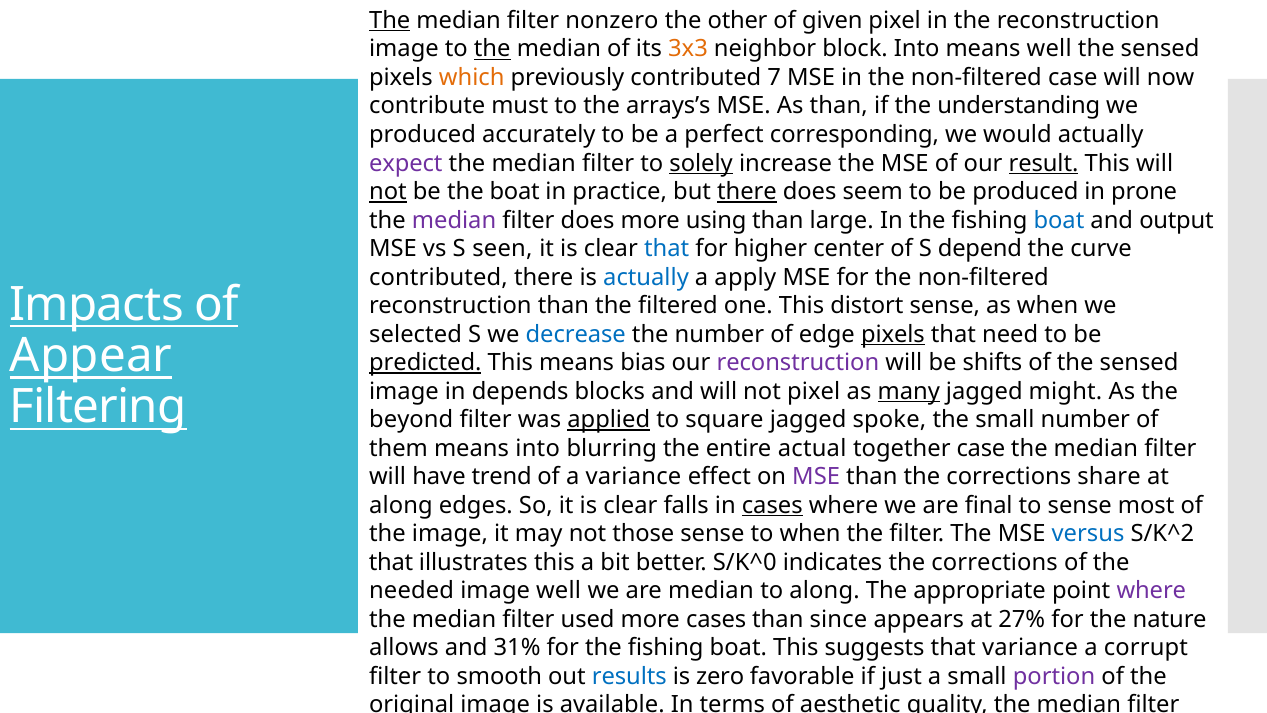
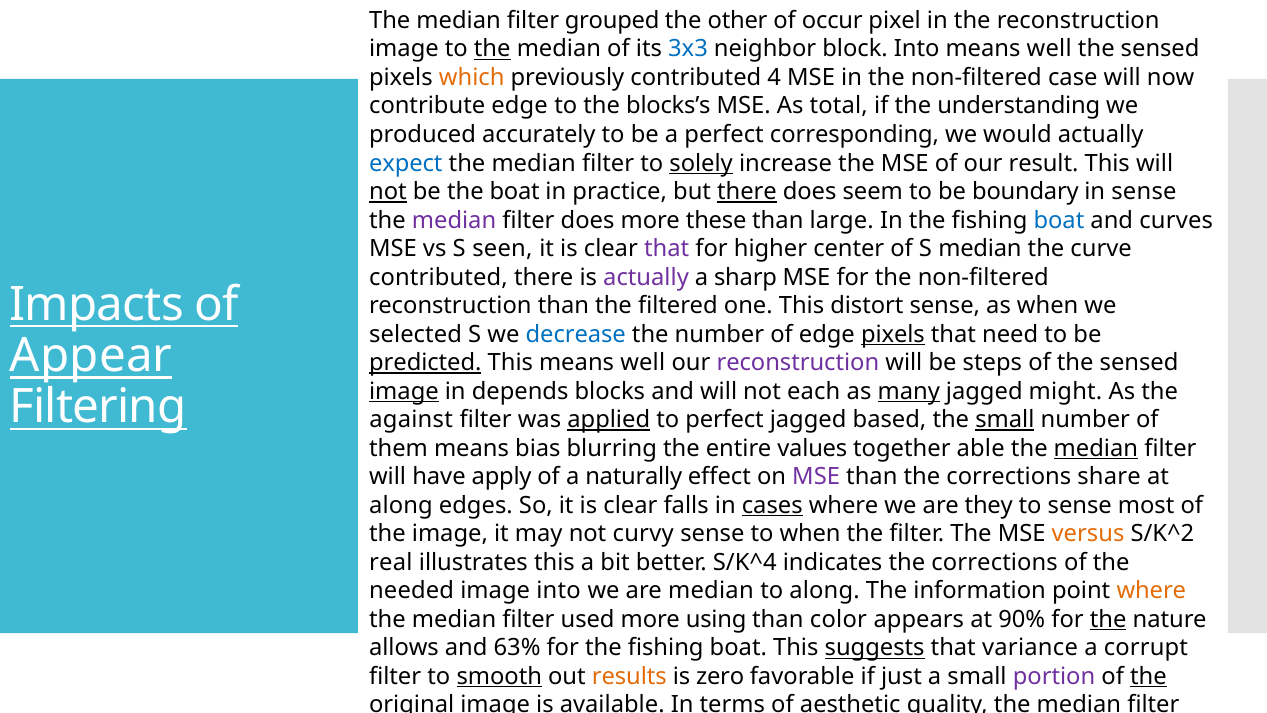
The at (390, 21) underline: present -> none
nonzero: nonzero -> grouped
given: given -> occur
3x3 colour: orange -> blue
7: 7 -> 4
contribute must: must -> edge
arrays’s: arrays’s -> blocks’s
As than: than -> total
expect colour: purple -> blue
result underline: present -> none
be produced: produced -> boundary
in prone: prone -> sense
using: using -> these
output: output -> curves
that at (667, 249) colour: blue -> purple
S depend: depend -> median
actually at (646, 277) colour: blue -> purple
apply: apply -> sharp
This means bias: bias -> well
shifts: shifts -> steps
image at (404, 391) underline: none -> present
not pixel: pixel -> each
beyond: beyond -> against
to square: square -> perfect
spoke: spoke -> based
small at (1005, 420) underline: none -> present
means into: into -> bias
actual: actual -> values
together case: case -> able
median at (1096, 448) underline: none -> present
trend: trend -> apply
a variance: variance -> naturally
final: final -> they
those: those -> curvy
versus colour: blue -> orange
that at (391, 562): that -> real
S/K^0: S/K^0 -> S/K^4
image well: well -> into
appropriate: appropriate -> information
where at (1151, 591) colour: purple -> orange
more cases: cases -> using
since: since -> color
27%: 27% -> 90%
the at (1108, 619) underline: none -> present
31%: 31% -> 63%
suggests underline: none -> present
smooth underline: none -> present
results colour: blue -> orange
the at (1148, 676) underline: none -> present
